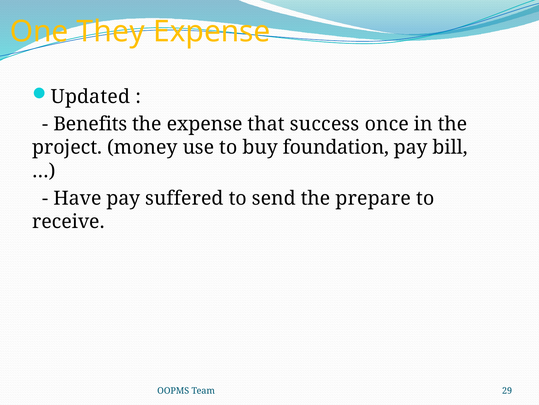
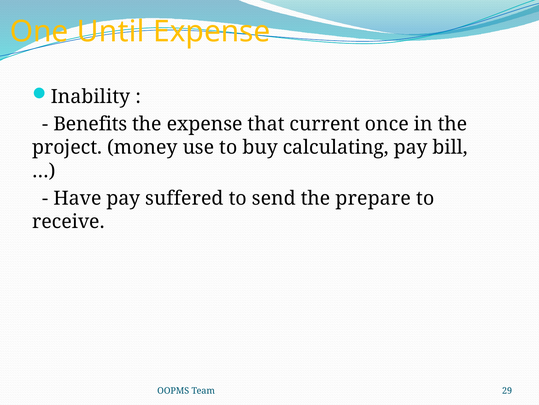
They: They -> Until
Updated: Updated -> Inability
success: success -> current
foundation: foundation -> calculating
